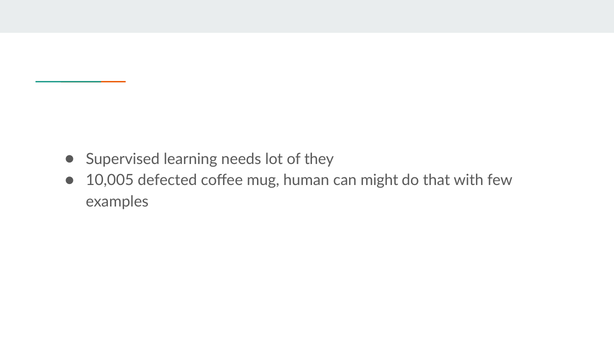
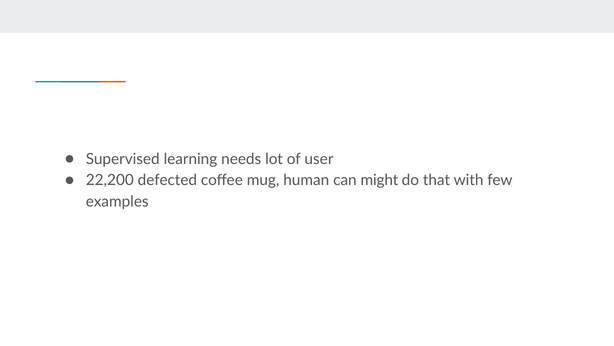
they: they -> user
10,005: 10,005 -> 22,200
